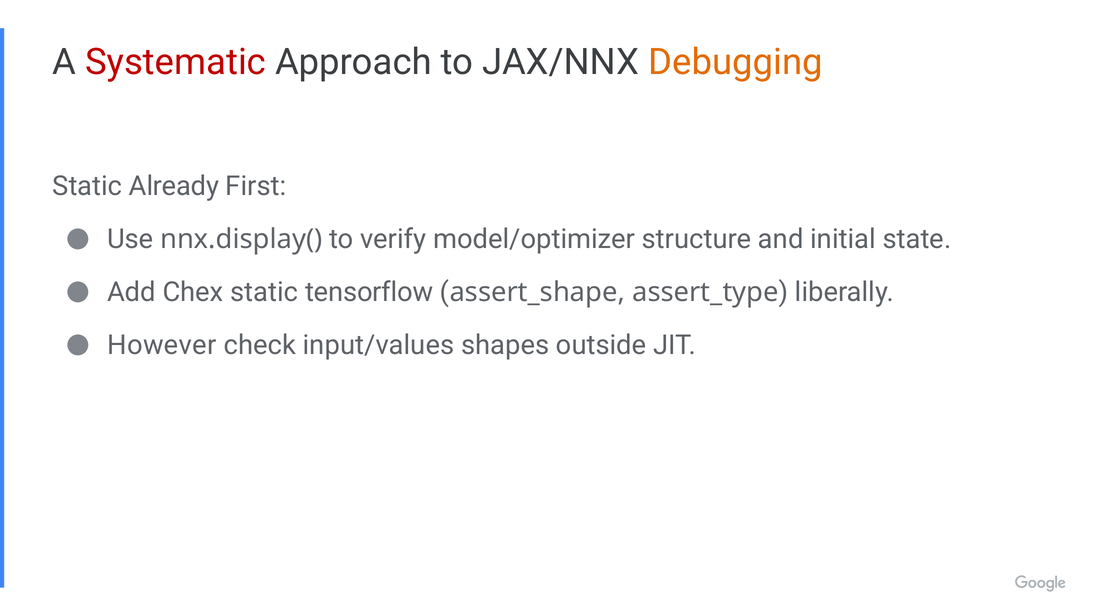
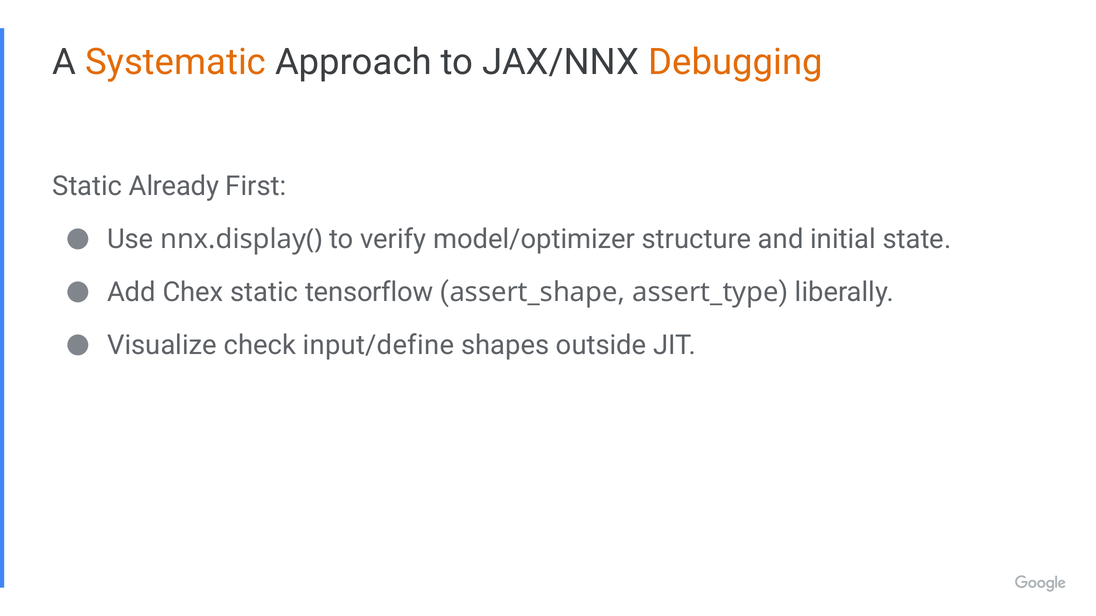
Systematic colour: red -> orange
However: However -> Visualize
input/values: input/values -> input/define
